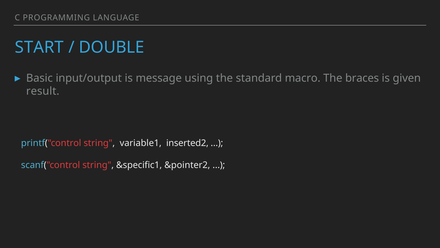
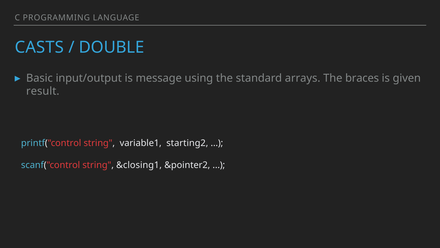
START: START -> CASTS
macro: macro -> arrays
inserted2: inserted2 -> starting2
&specific1: &specific1 -> &closing1
